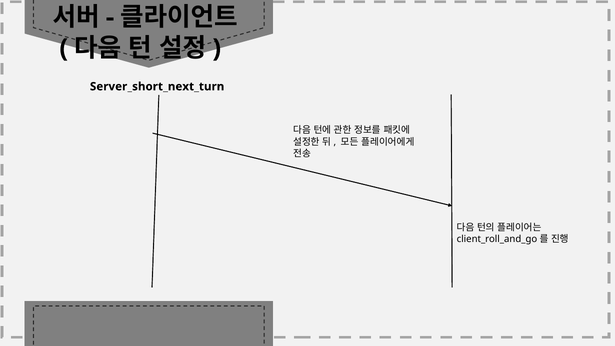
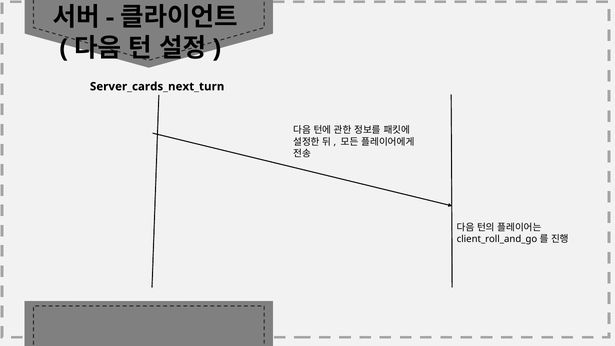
Server_short_next_turn: Server_short_next_turn -> Server_cards_next_turn
